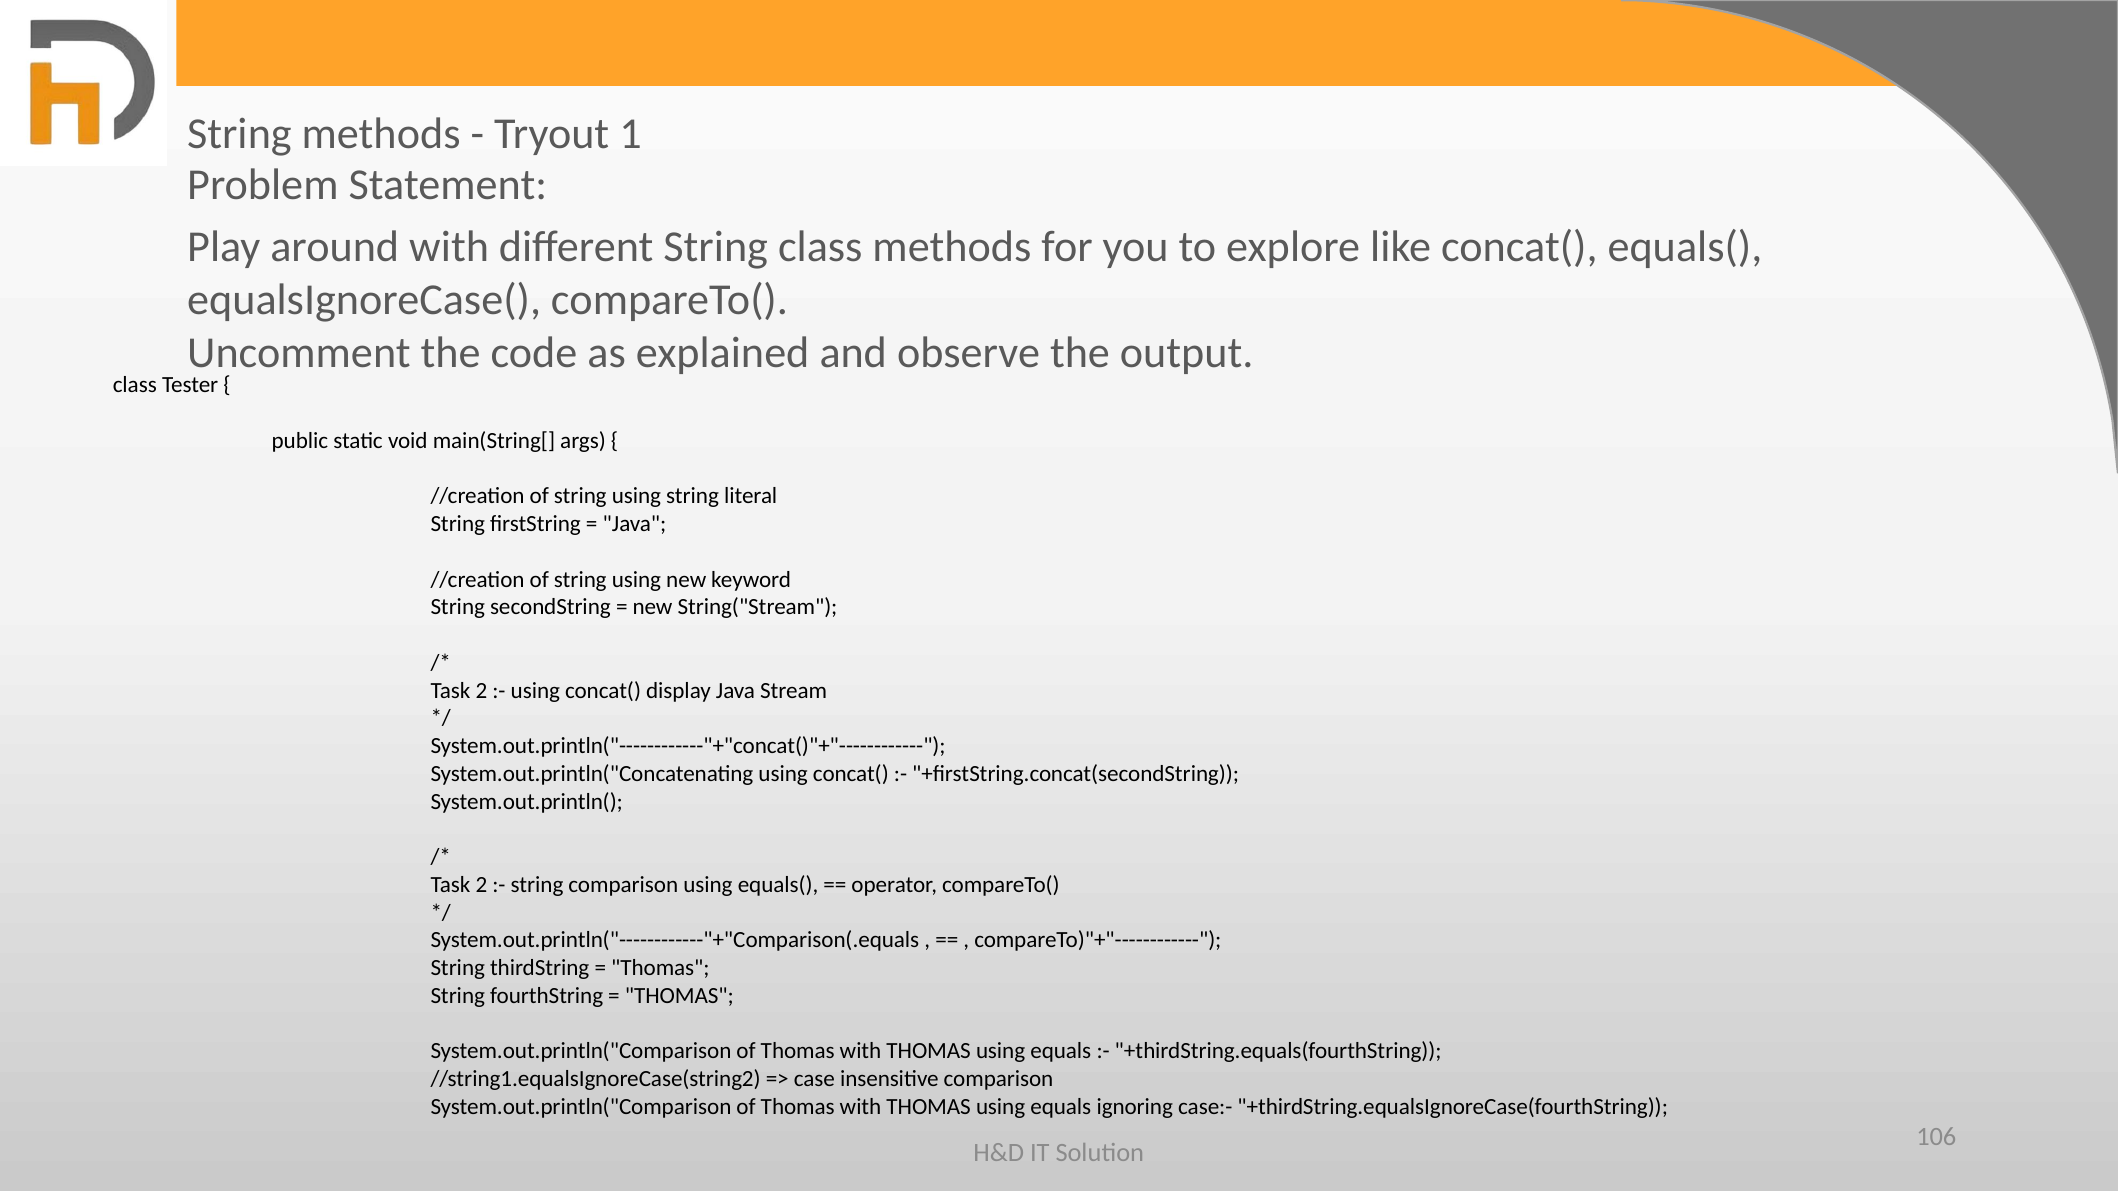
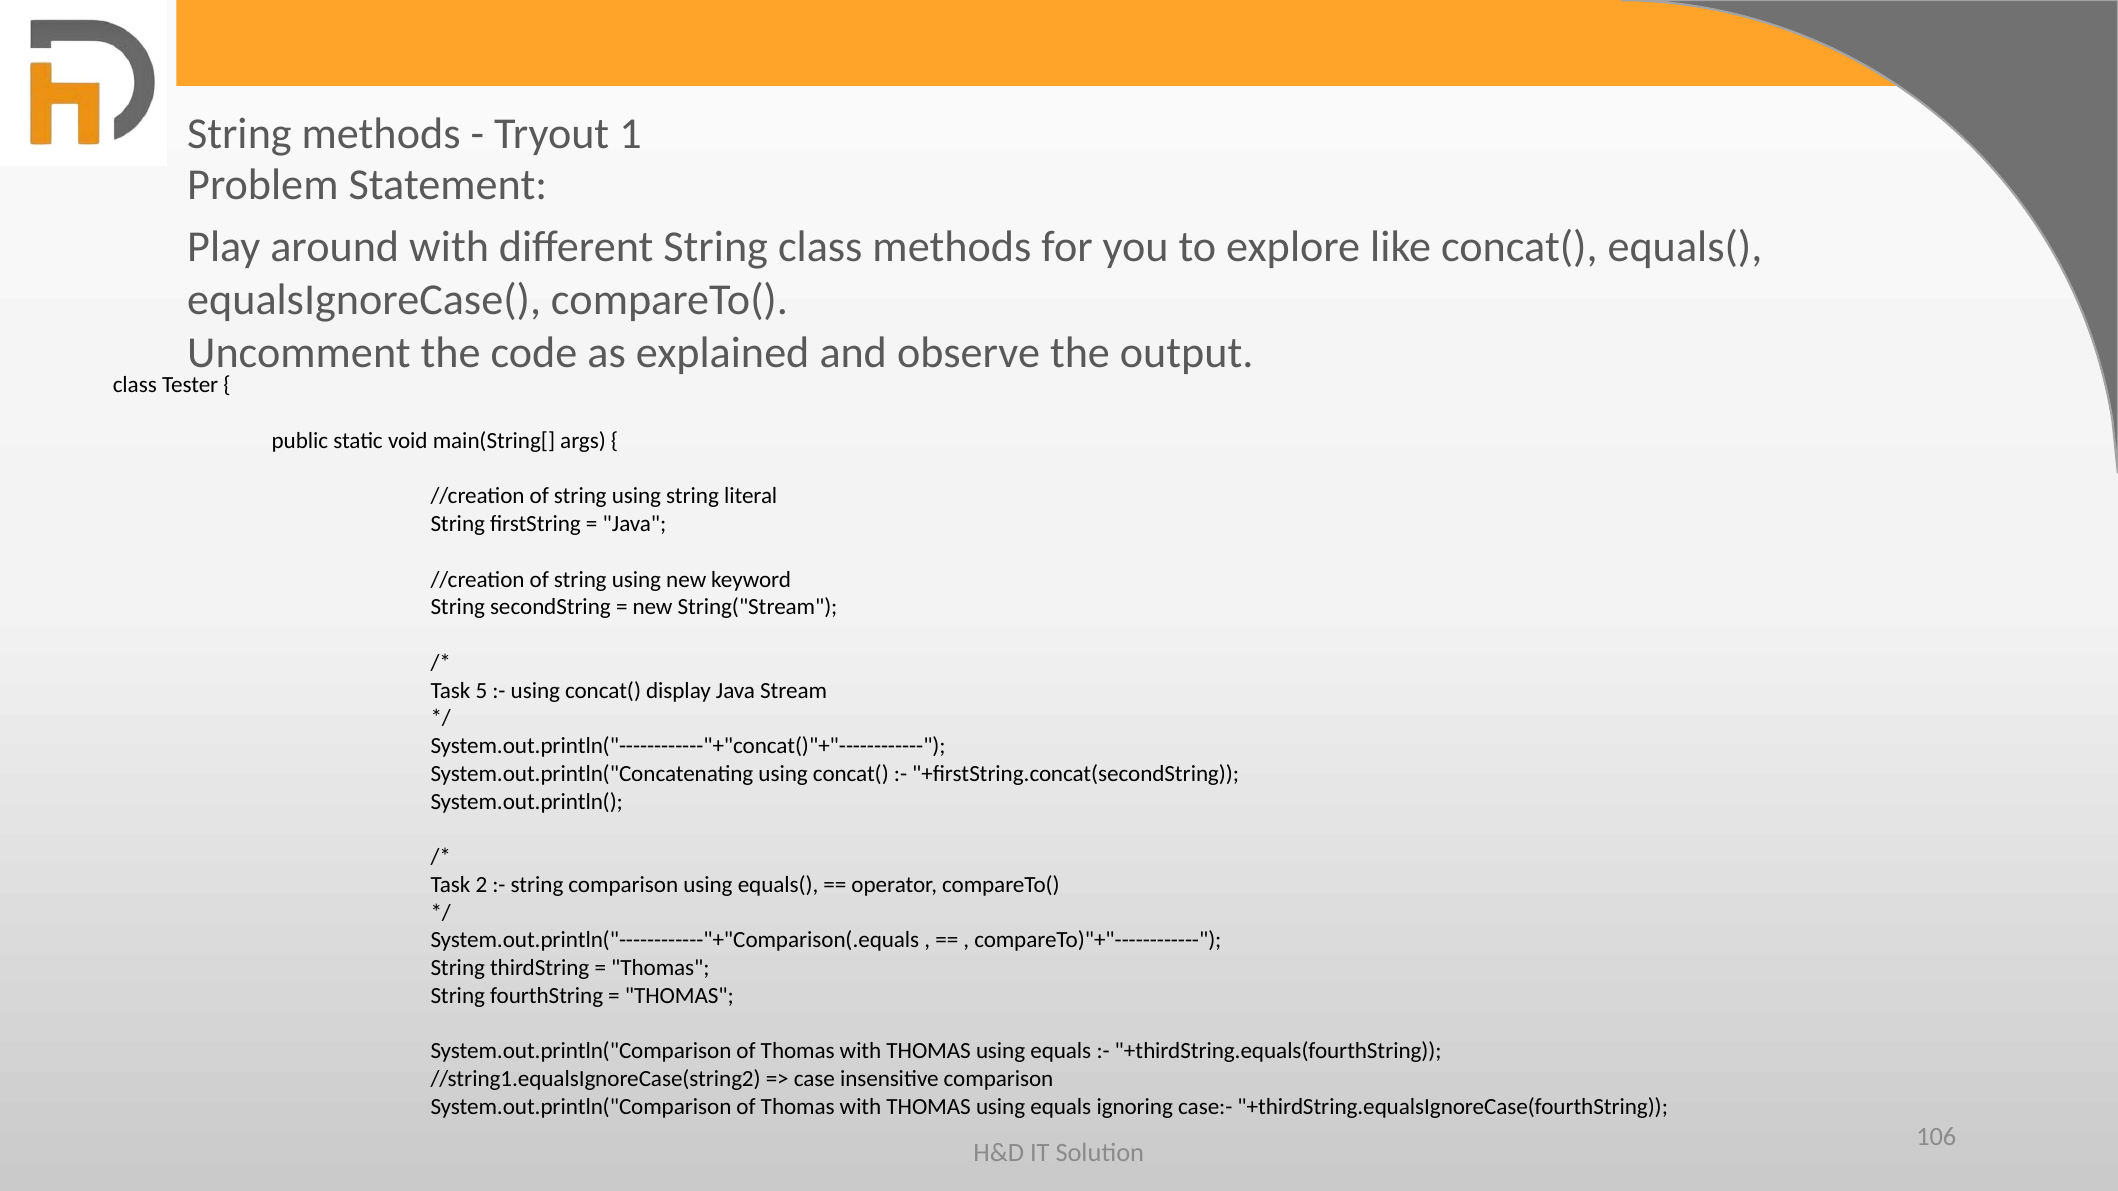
2 at (481, 691): 2 -> 5
